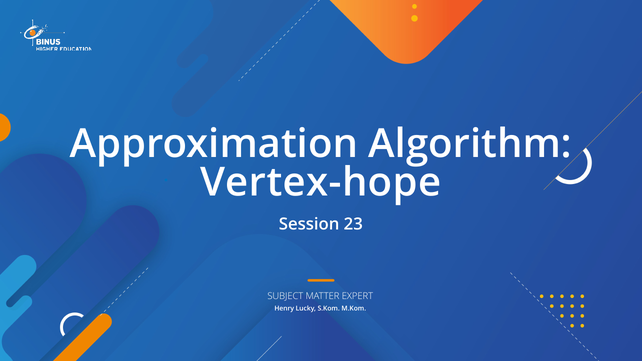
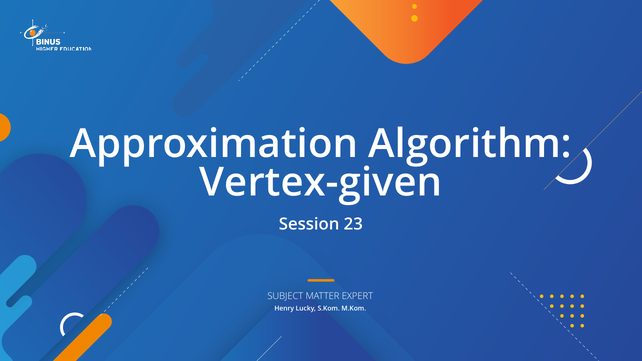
Vertex-hope: Vertex-hope -> Vertex-given
